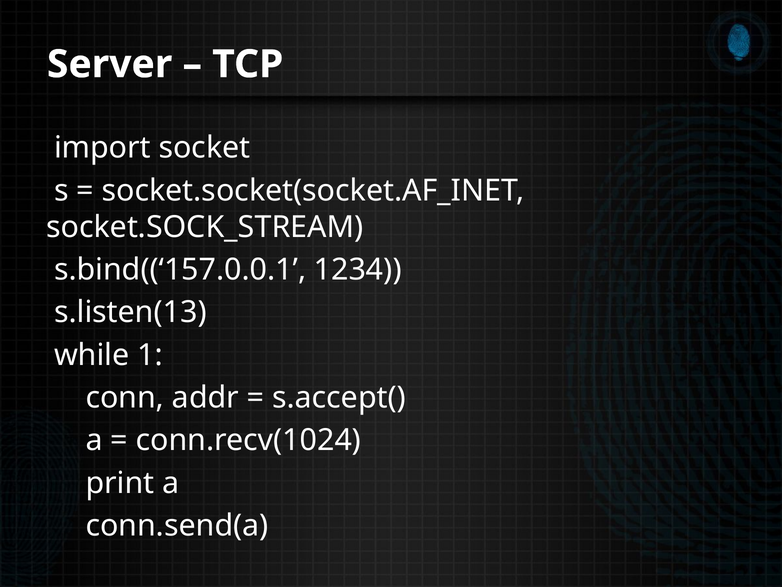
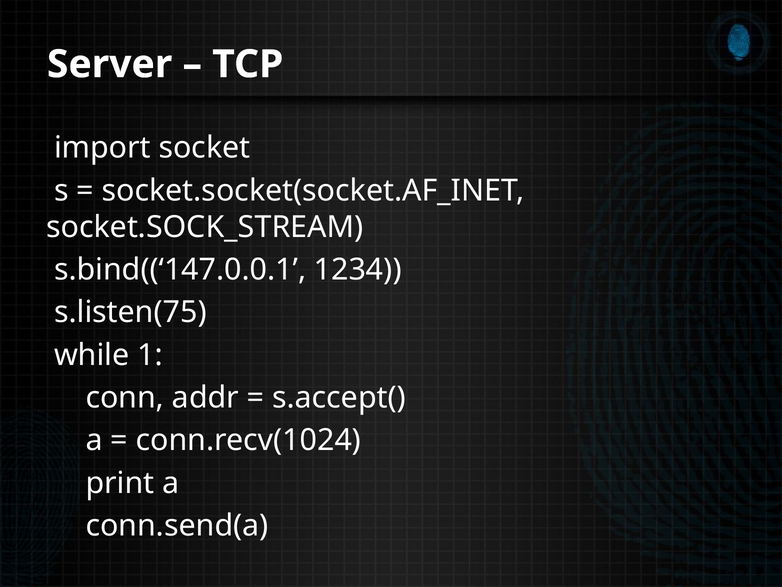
s.bind((‘157.0.0.1: s.bind((‘157.0.0.1 -> s.bind((‘147.0.0.1
s.listen(13: s.listen(13 -> s.listen(75
